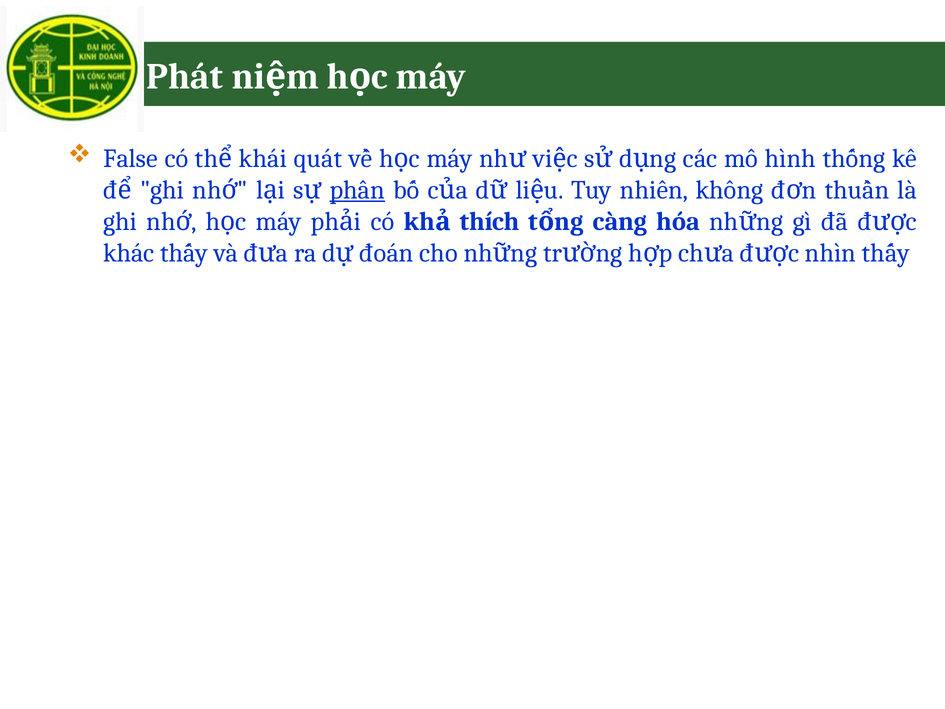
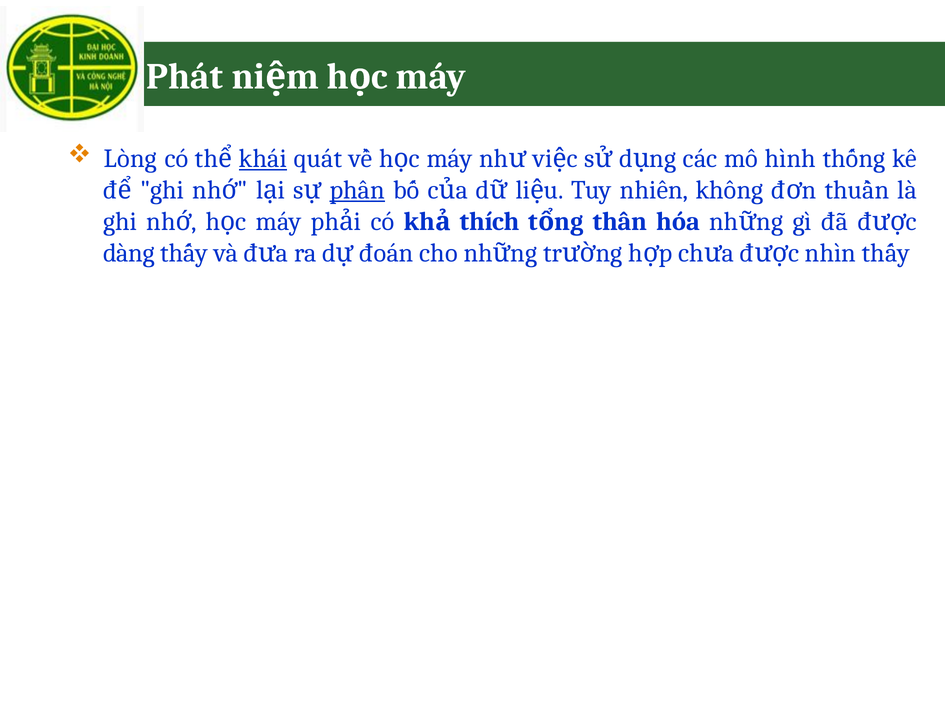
False: False -> Lòng
khái underline: none -> present
càng: càng -> thân
khác: khác -> dàng
